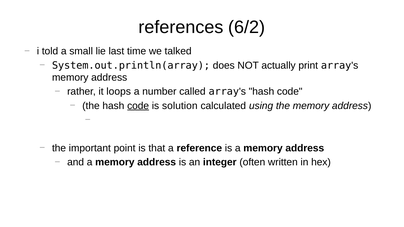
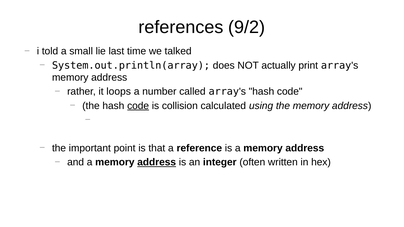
6/2: 6/2 -> 9/2
solution: solution -> collision
address at (157, 162) underline: none -> present
